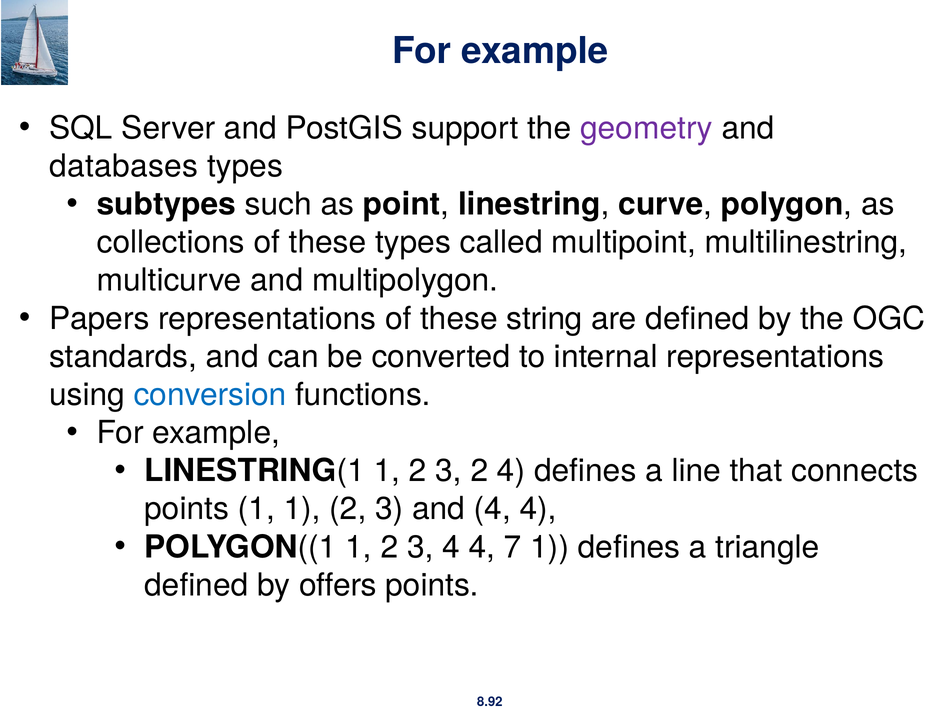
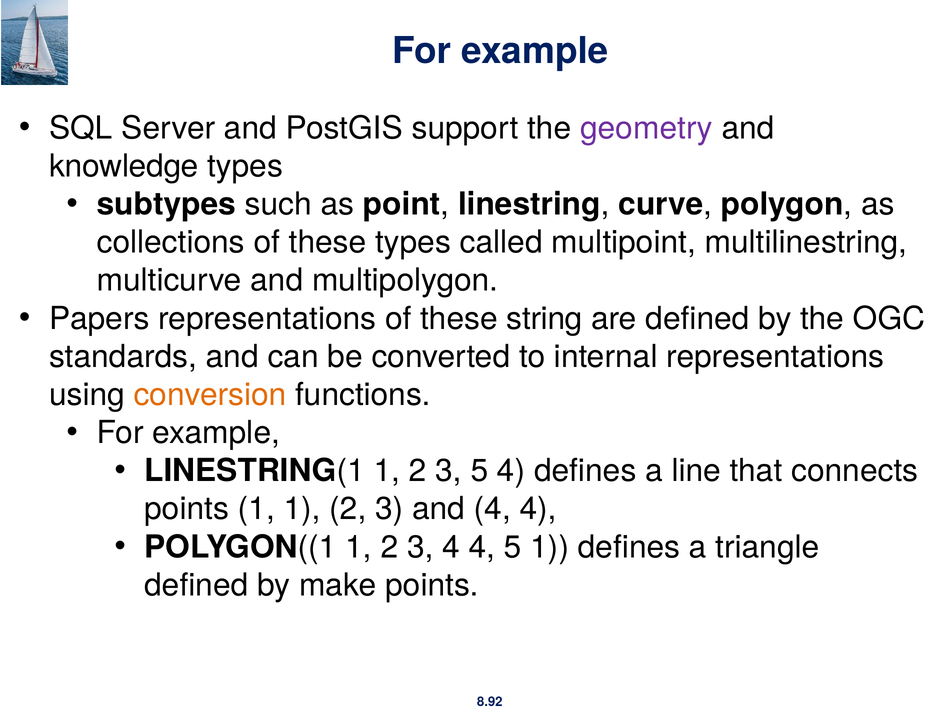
databases: databases -> knowledge
conversion colour: blue -> orange
3 2: 2 -> 5
4 7: 7 -> 5
offers: offers -> make
